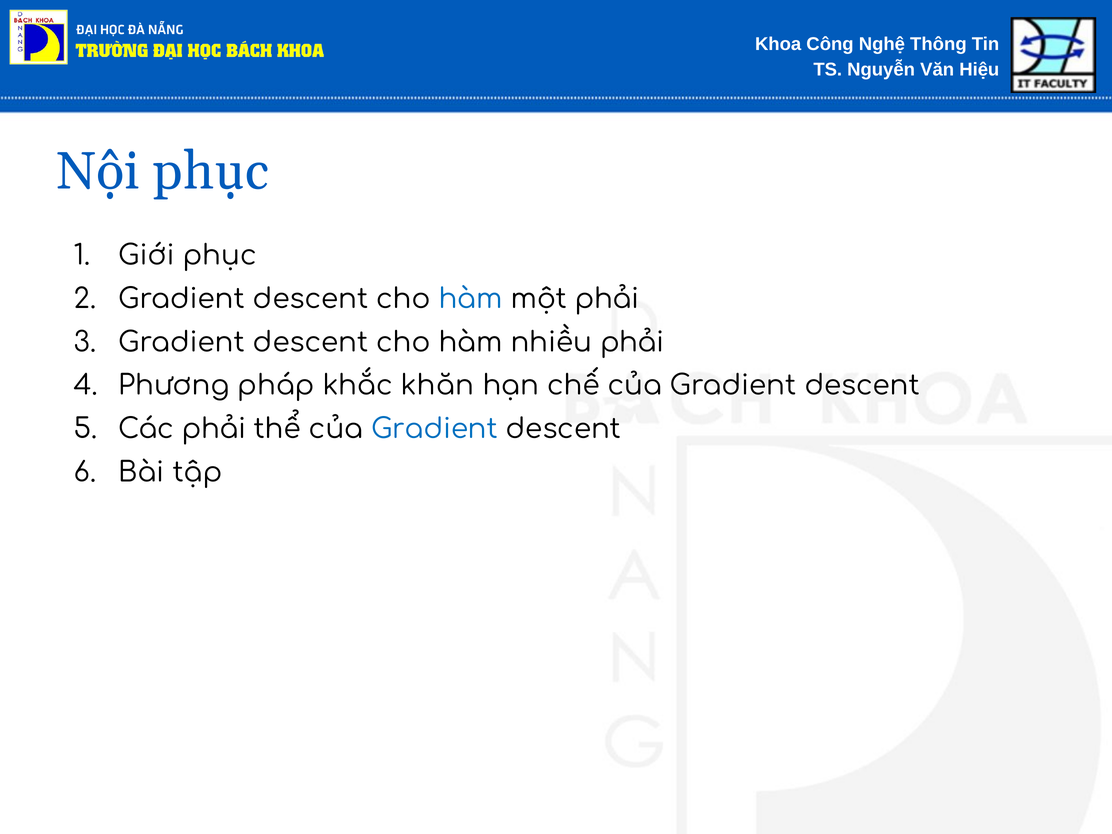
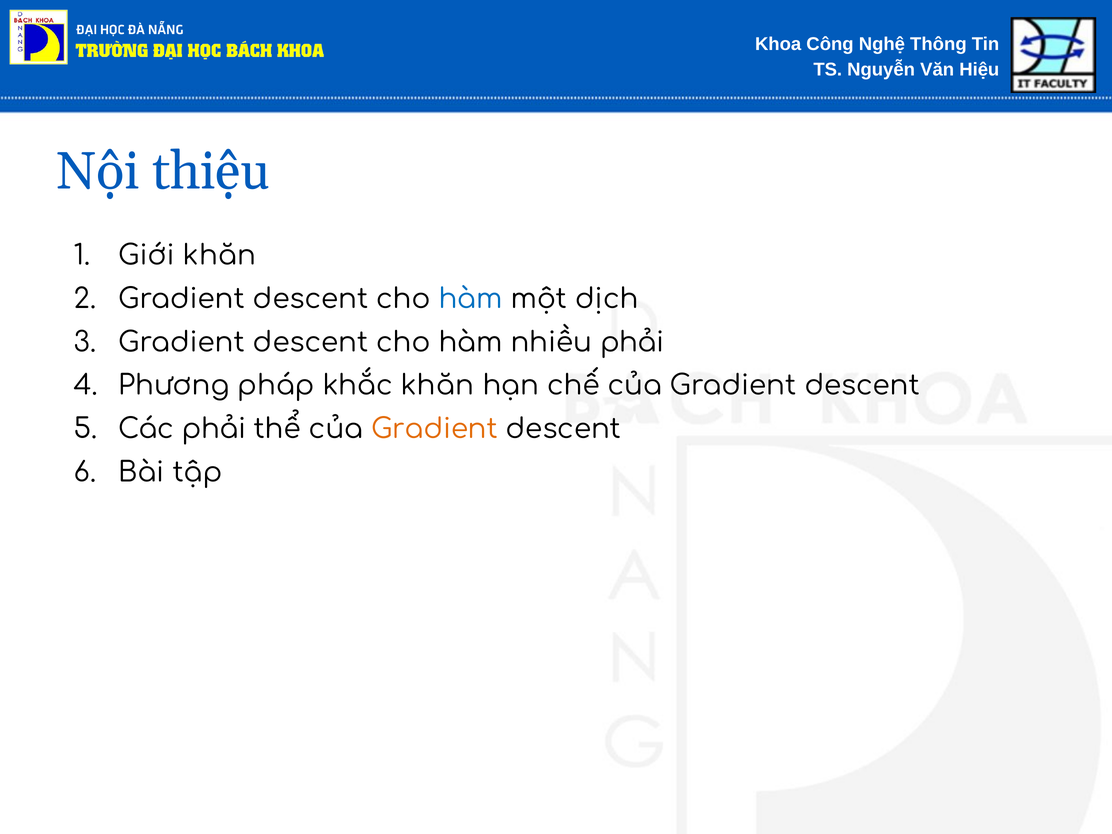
Nội phục: phục -> thiệu
Giới phục: phục -> khăn
một phải: phải -> dịch
Gradient at (434, 429) colour: blue -> orange
